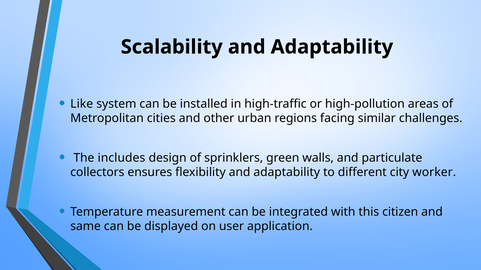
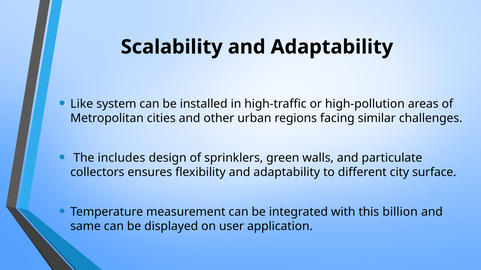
worker: worker -> surface
citizen: citizen -> billion
